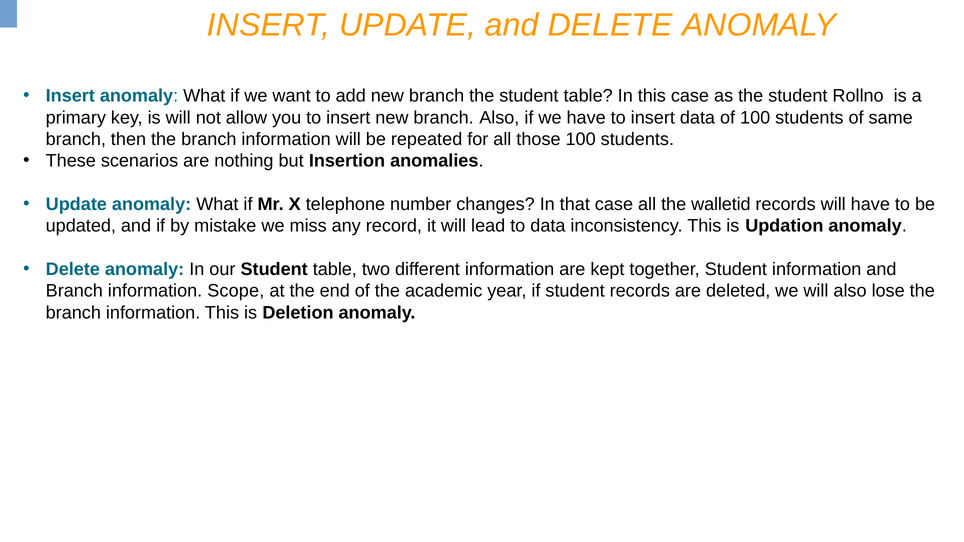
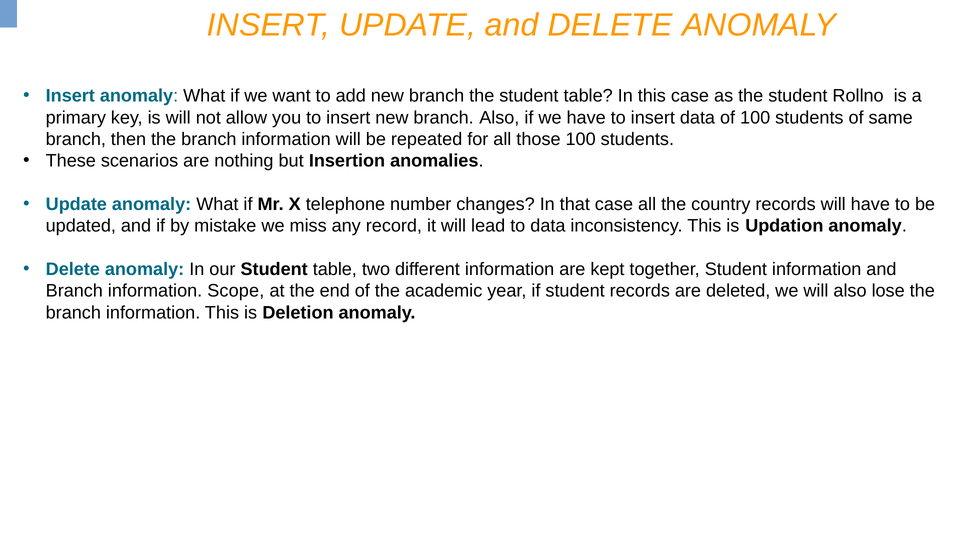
walletid: walletid -> country
